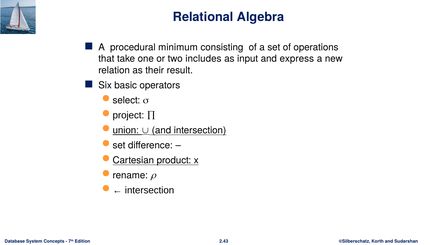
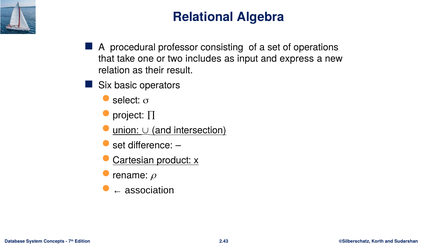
minimum: minimum -> professor
intersection at (150, 190): intersection -> association
